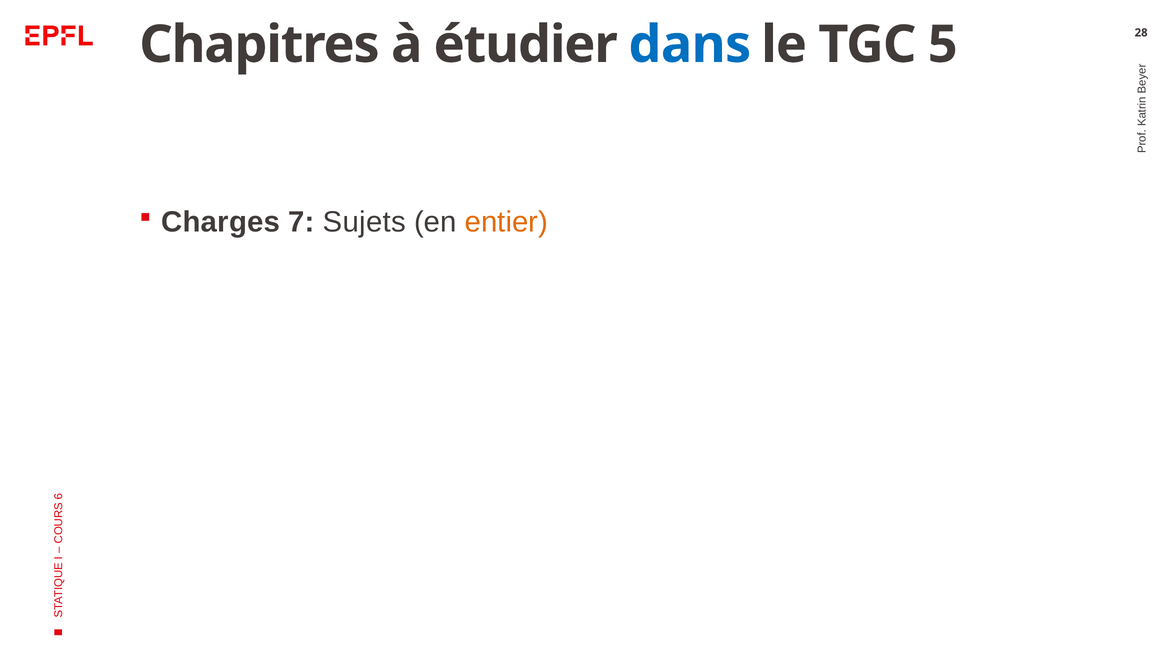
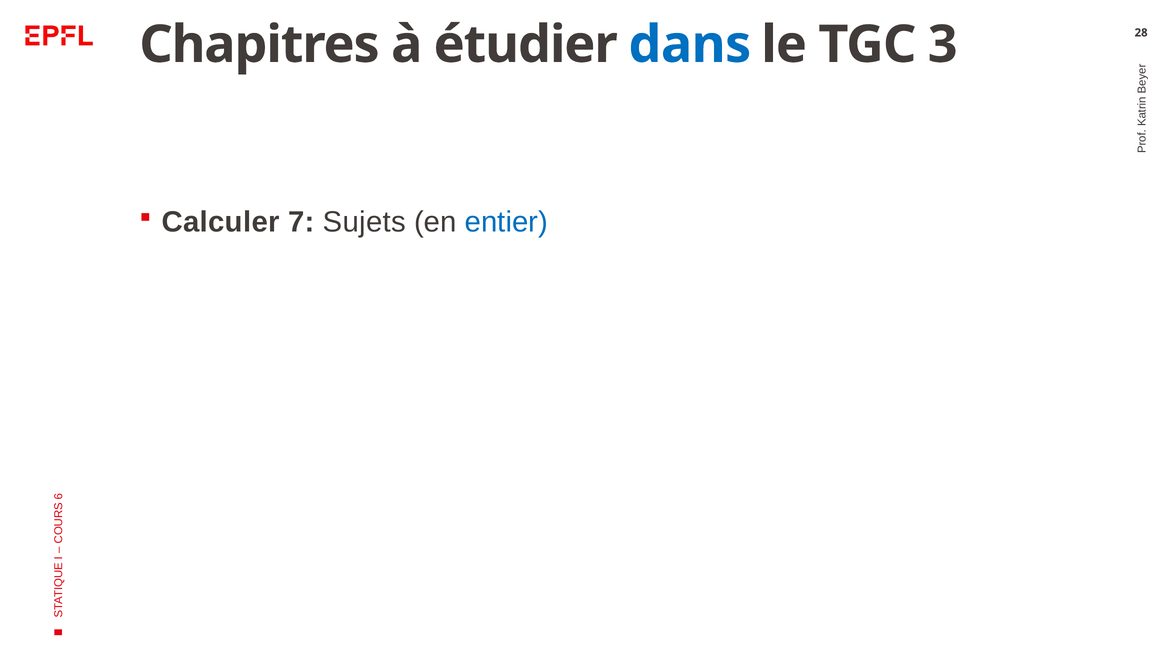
5: 5 -> 3
Charges: Charges -> Calculer
entier colour: orange -> blue
